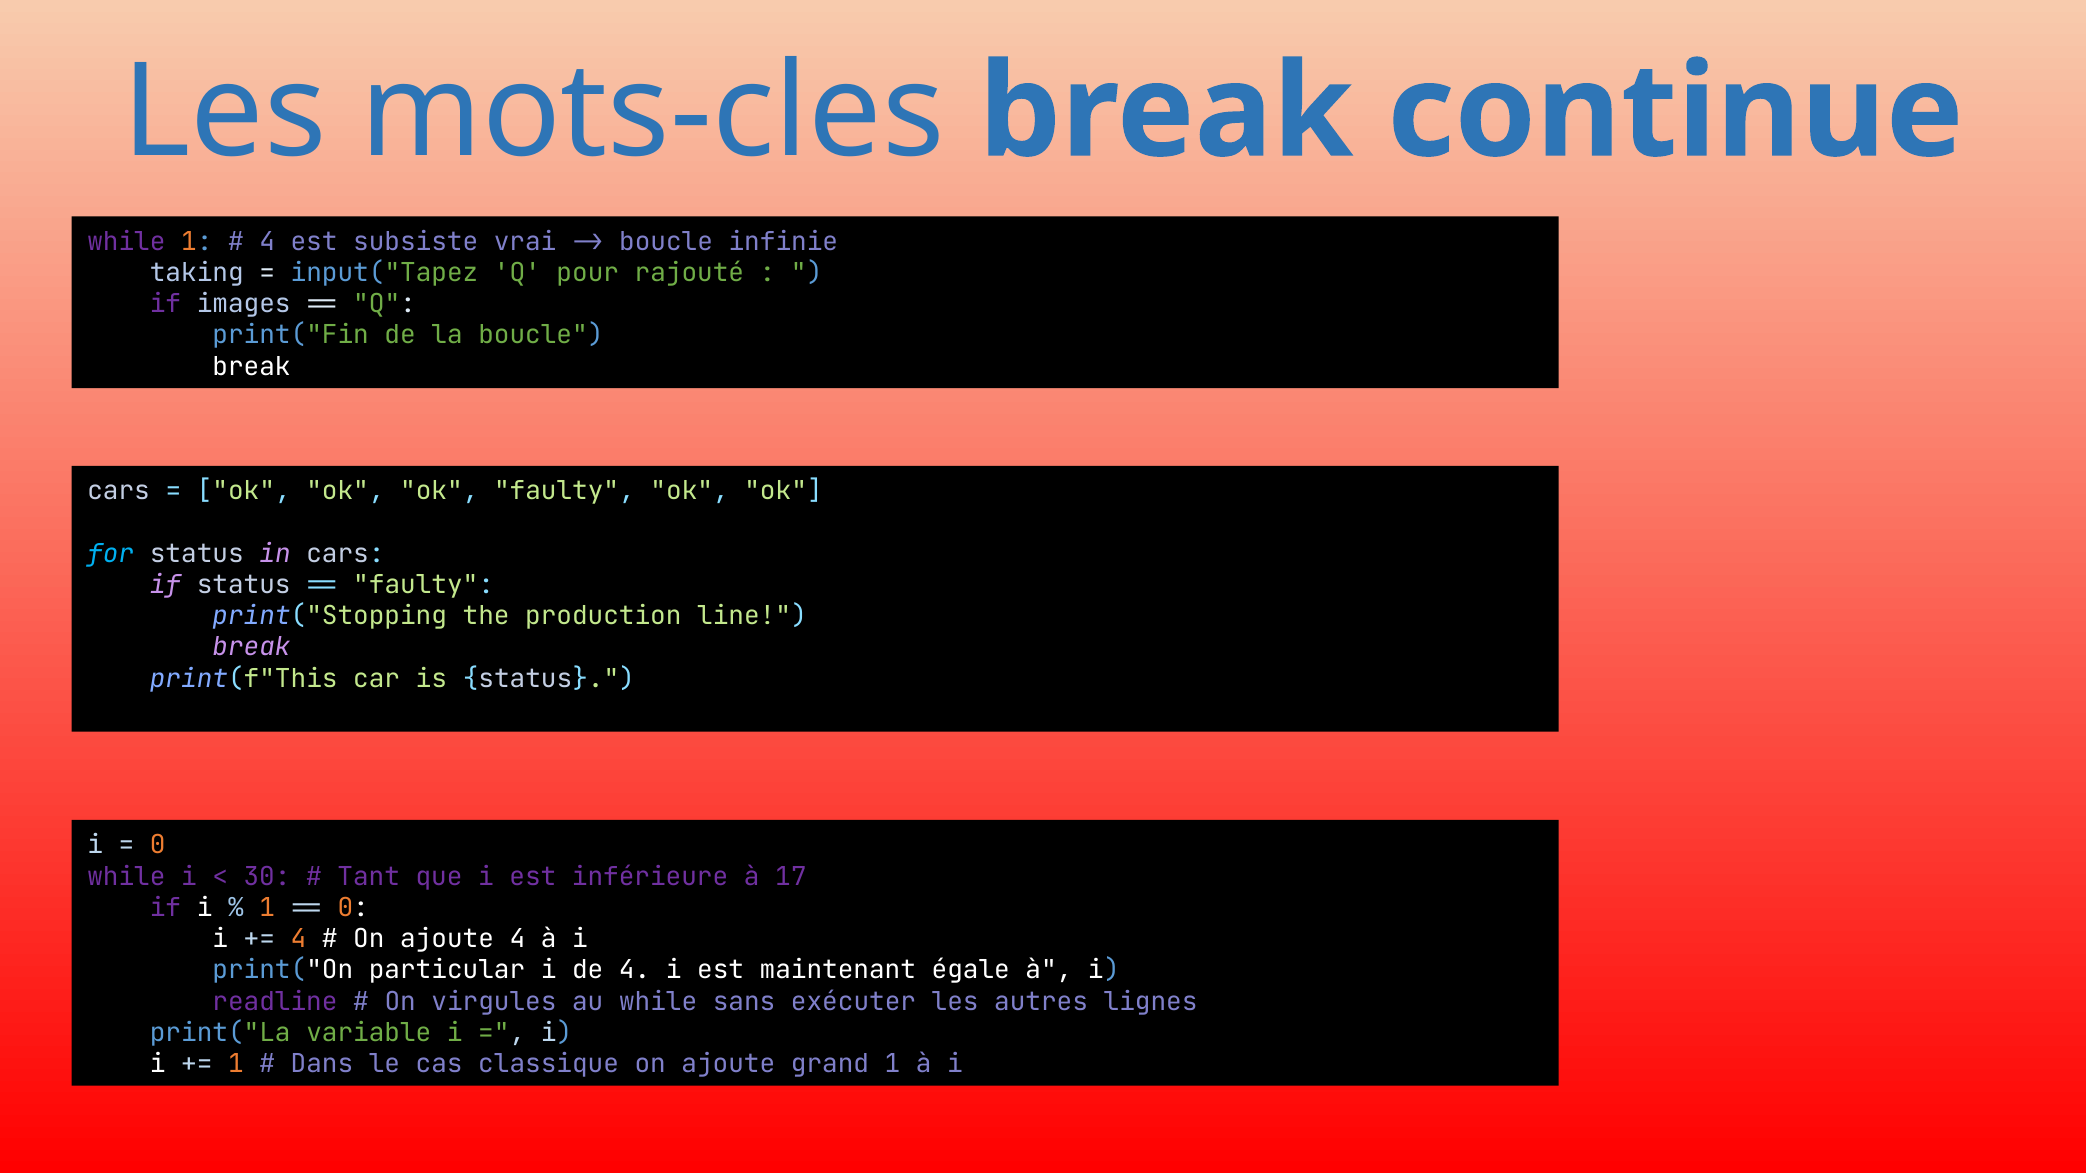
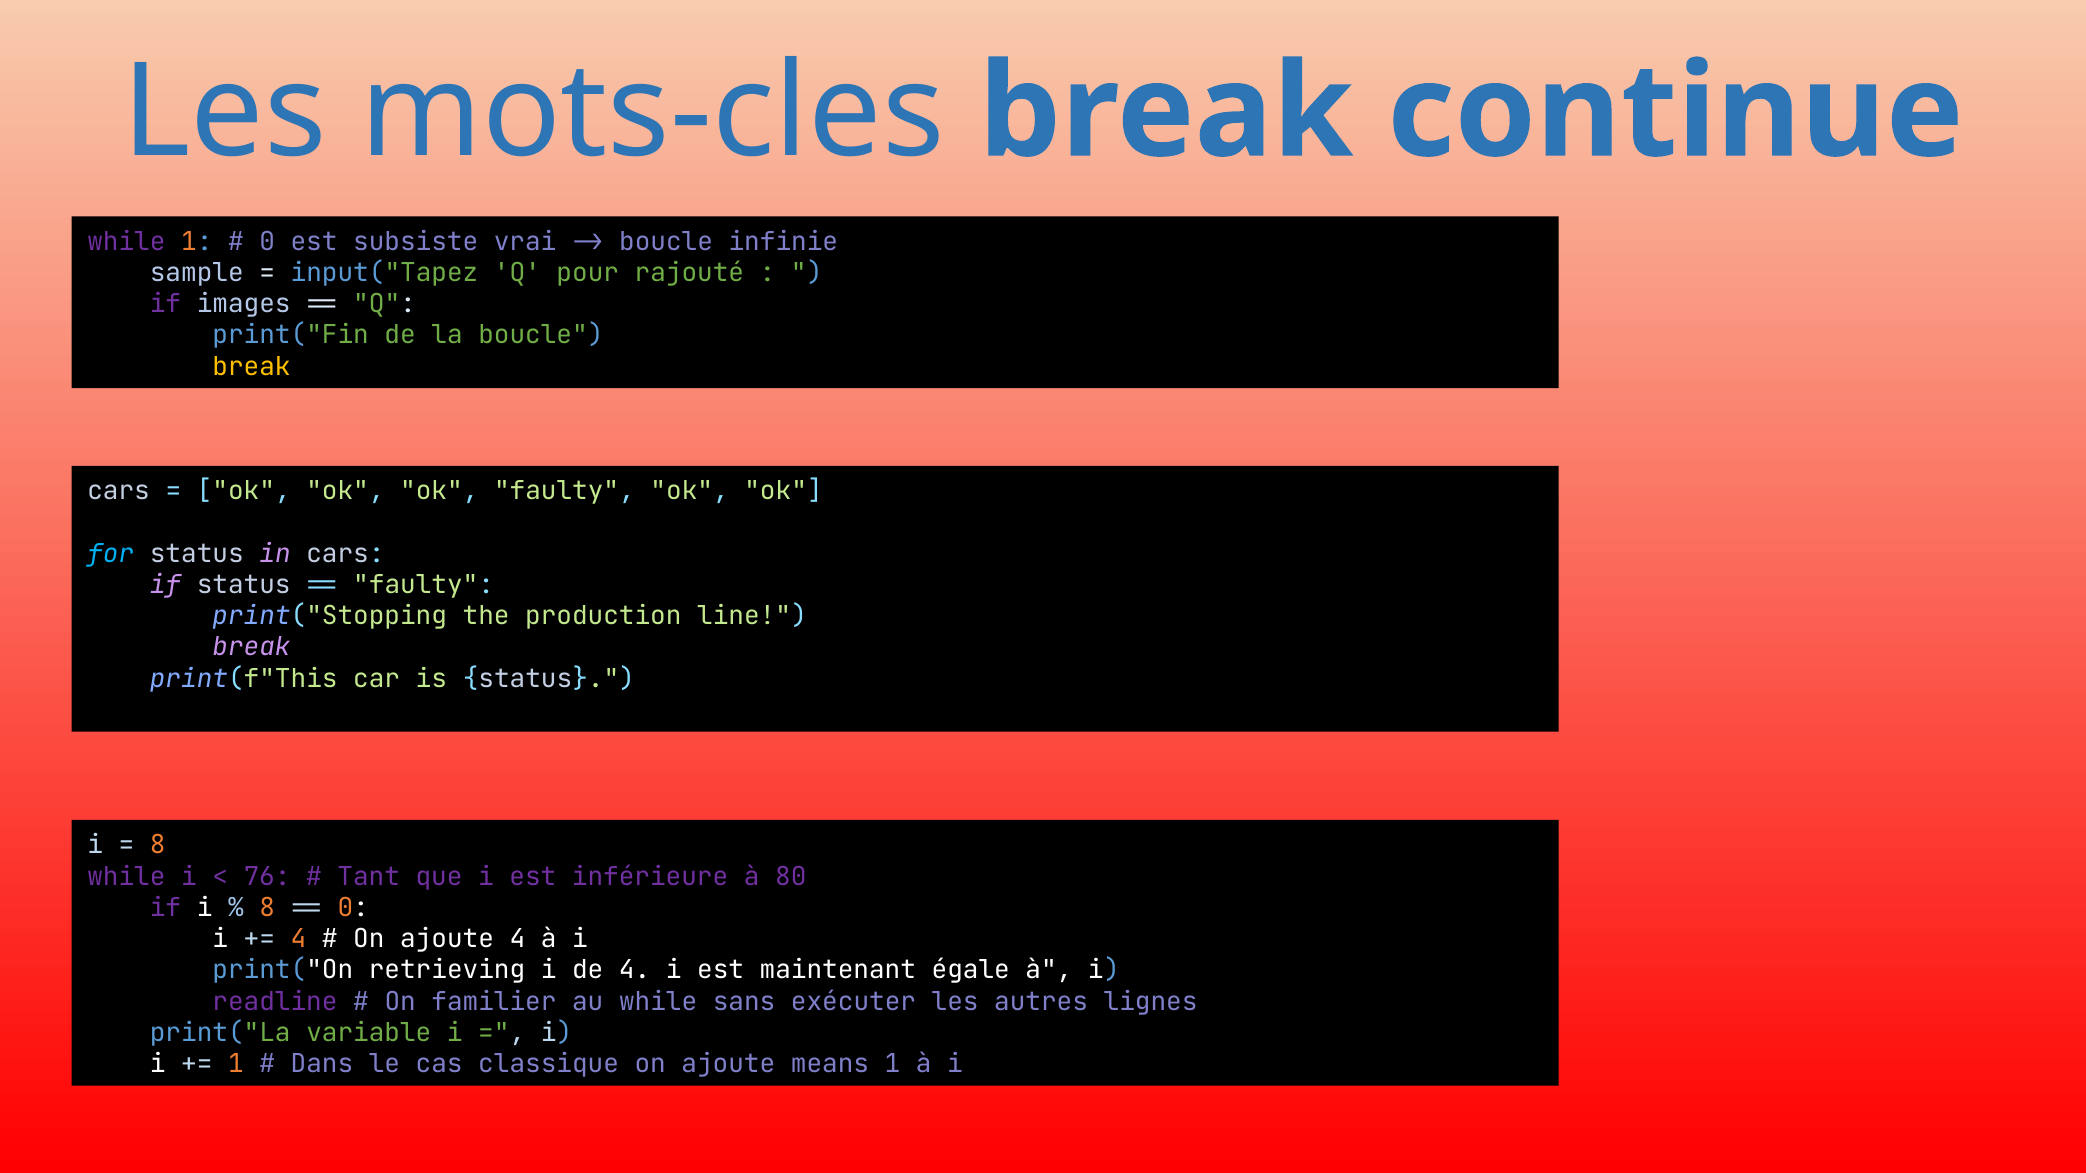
4 at (267, 242): 4 -> 0
taking: taking -> sample
break at (252, 367) colour: white -> yellow
0 at (158, 845): 0 -> 8
30: 30 -> 76
17: 17 -> 80
1 at (267, 908): 1 -> 8
particular: particular -> retrieving
virgules: virgules -> familier
grand: grand -> means
